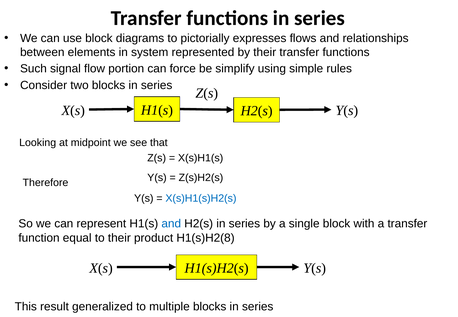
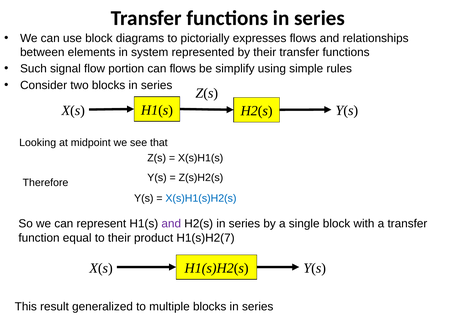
can force: force -> flows
and at (171, 224) colour: blue -> purple
H1(s)H2(8: H1(s)H2(8 -> H1(s)H2(7
